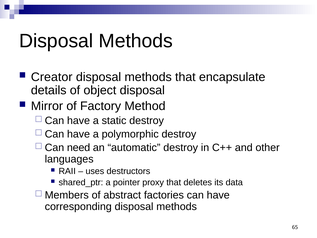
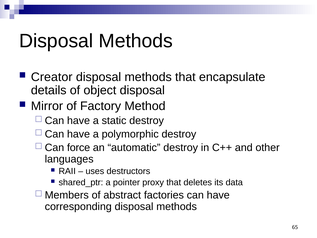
need: need -> force
